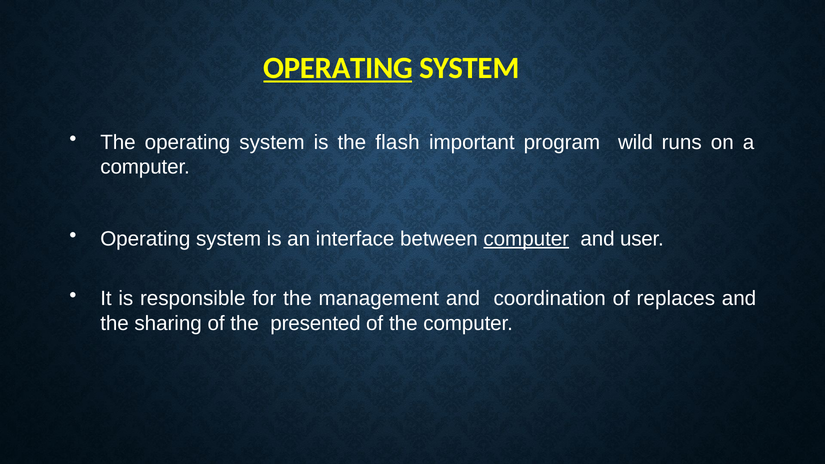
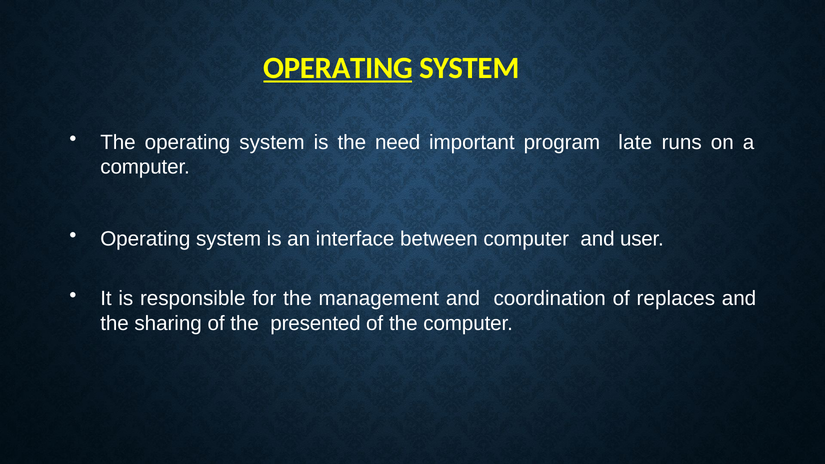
flash: flash -> need
wild: wild -> late
computer at (526, 239) underline: present -> none
